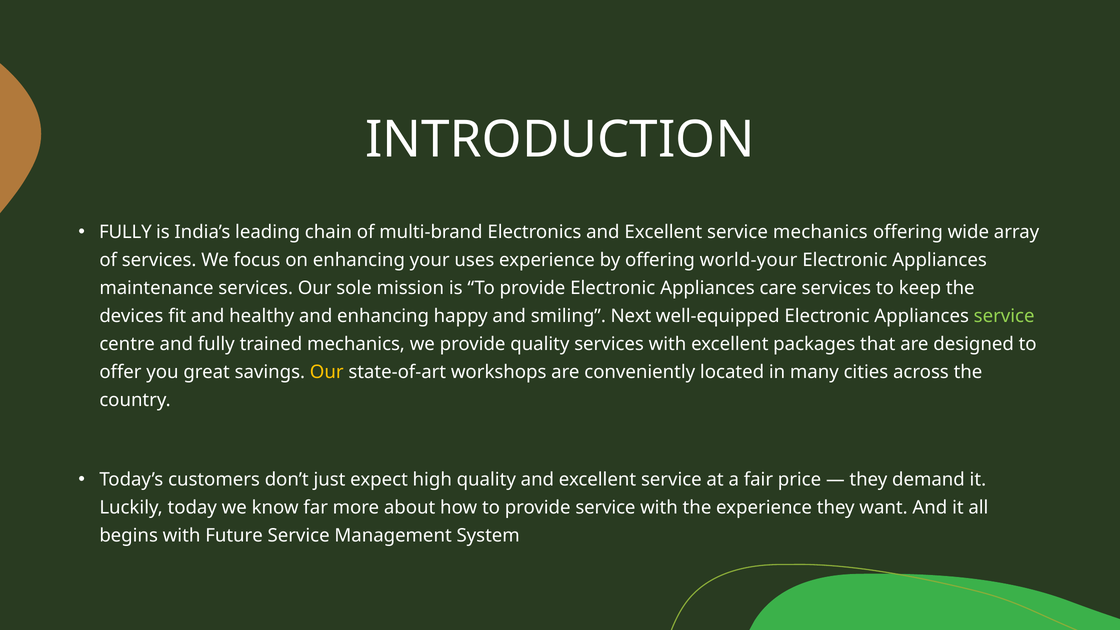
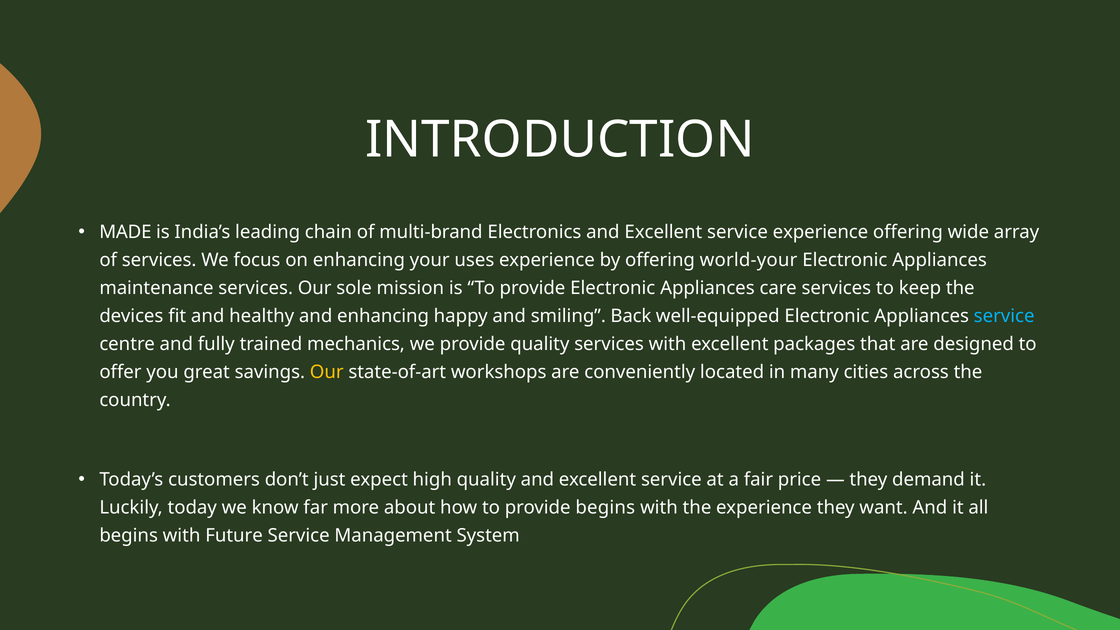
FULLY at (125, 232): FULLY -> MADE
service mechanics: mechanics -> experience
Next: Next -> Back
service at (1004, 316) colour: light green -> light blue
provide service: service -> begins
